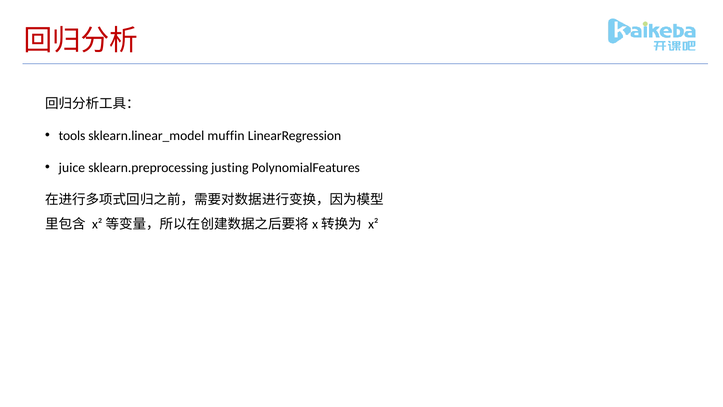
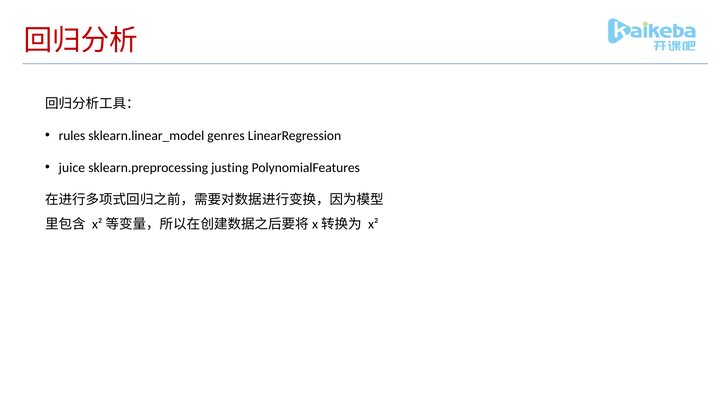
tools: tools -> rules
muffin: muffin -> genres
